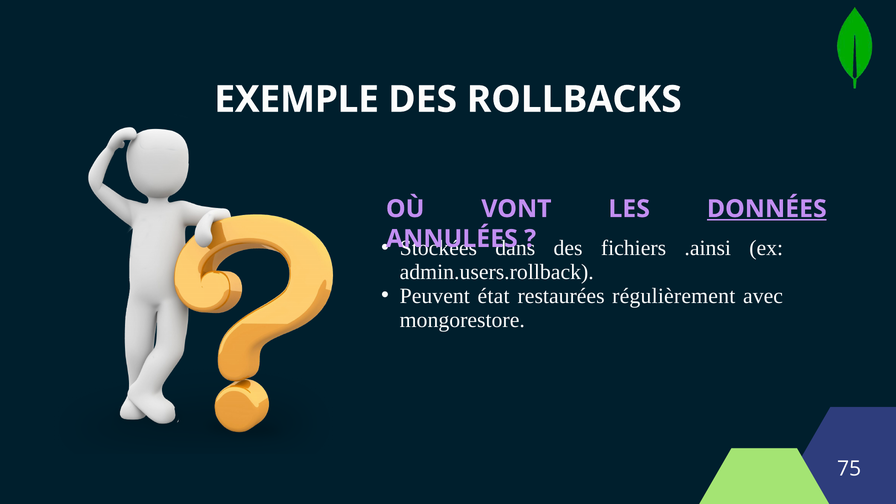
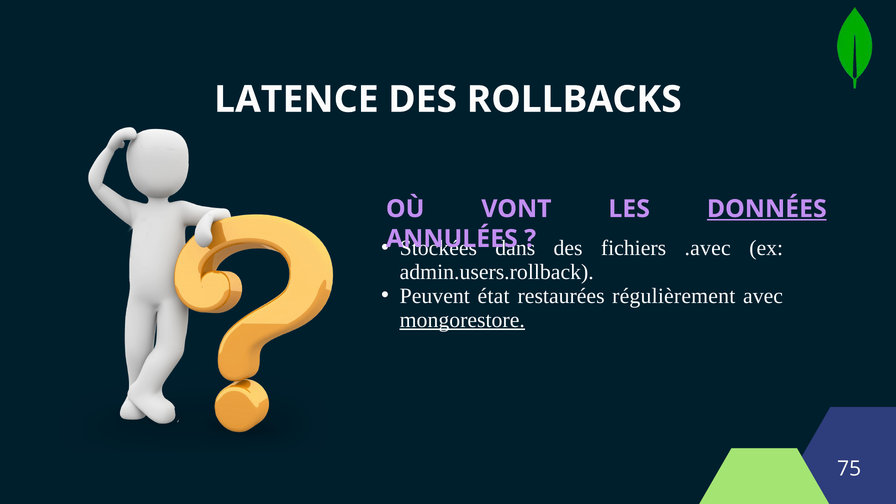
EXEMPLE: EXEMPLE -> LATENCE
.ainsi: .ainsi -> .avec
mongorestore underline: none -> present
